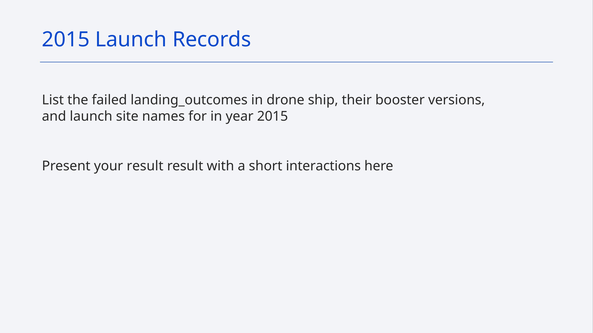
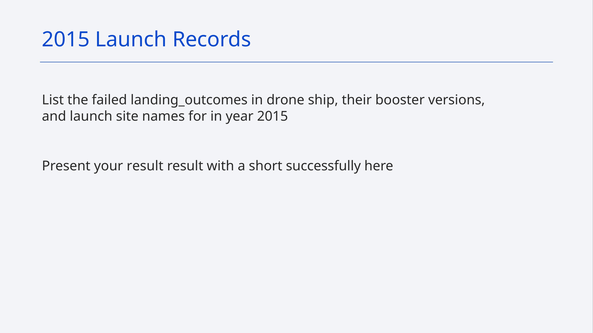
interactions: interactions -> successfully
